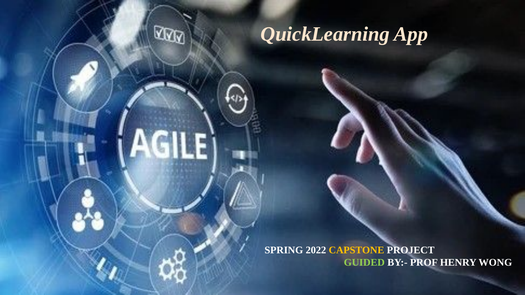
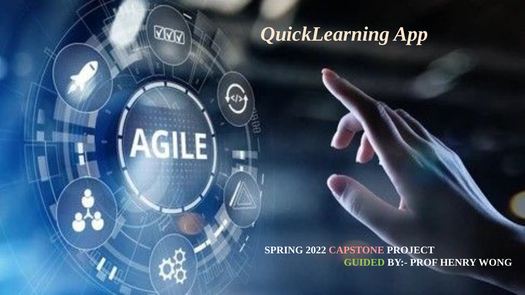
CAPSTONE colour: yellow -> pink
